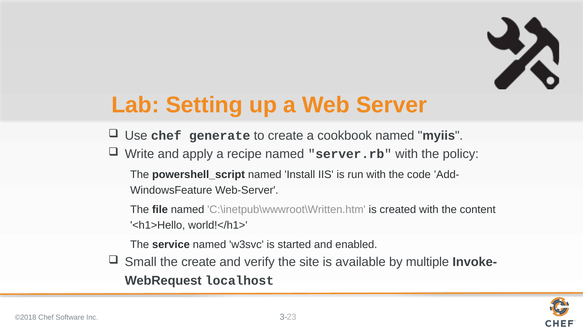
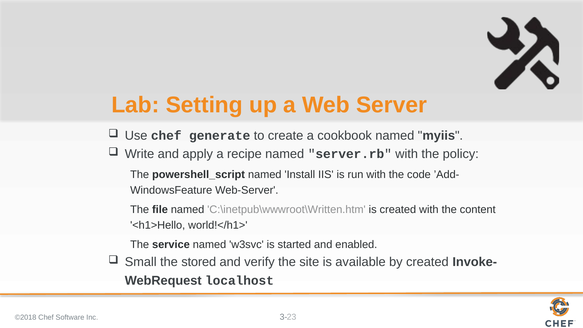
the create: create -> stored
by multiple: multiple -> created
